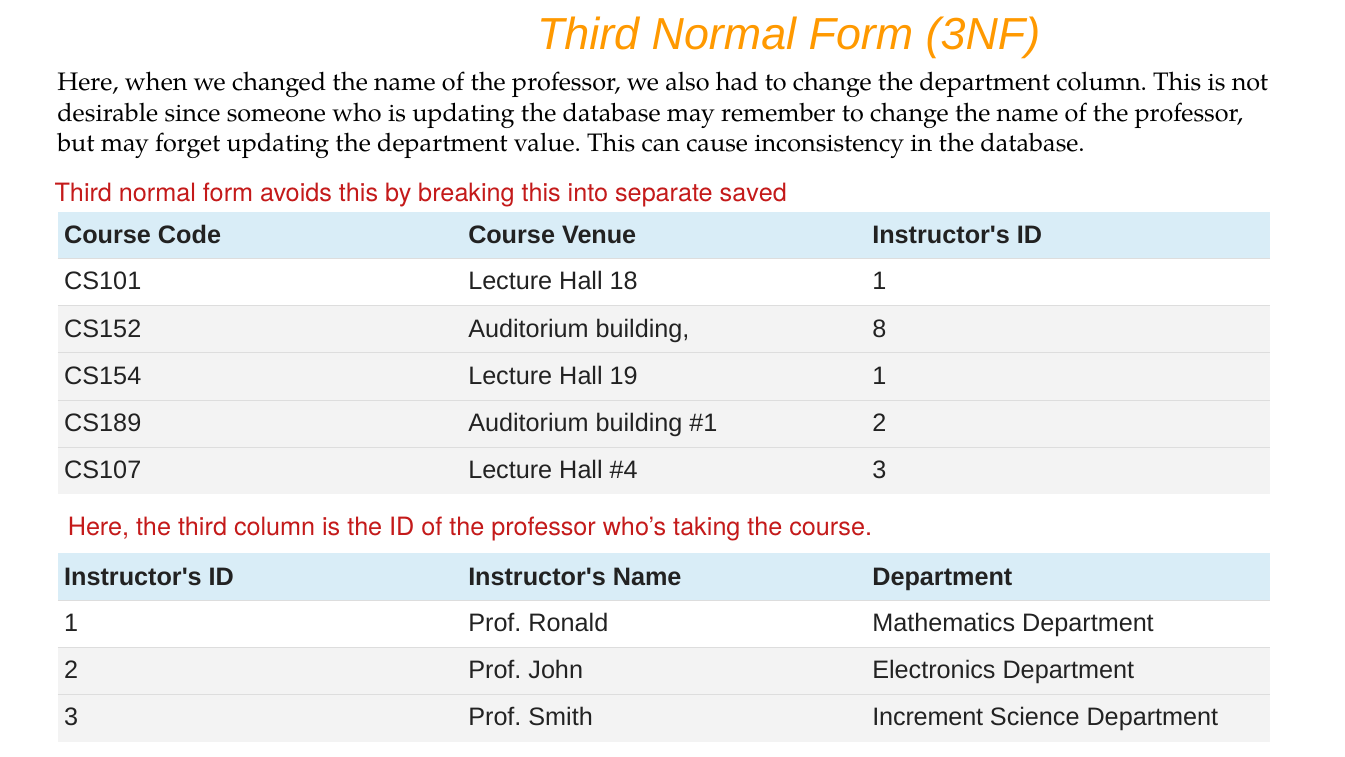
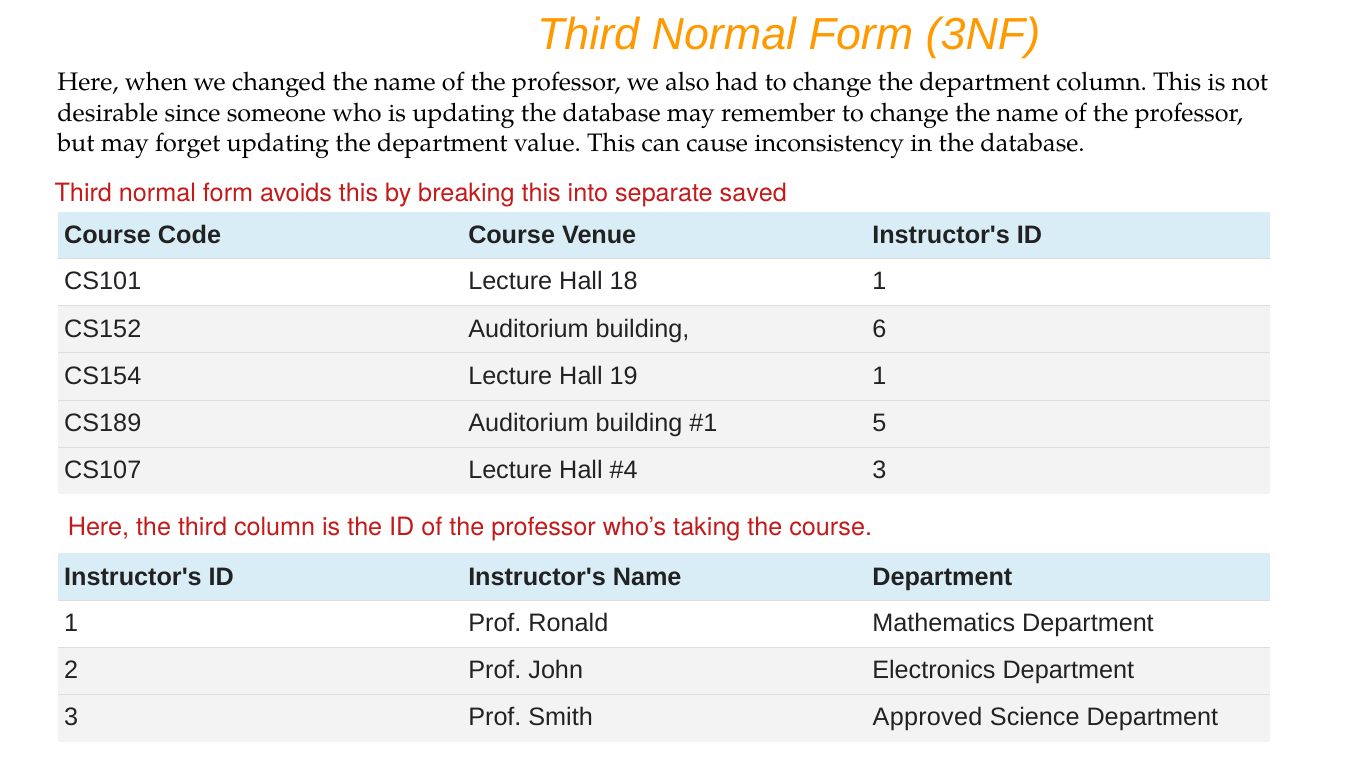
8: 8 -> 6
2 at (879, 423): 2 -> 5
Increment: Increment -> Approved
